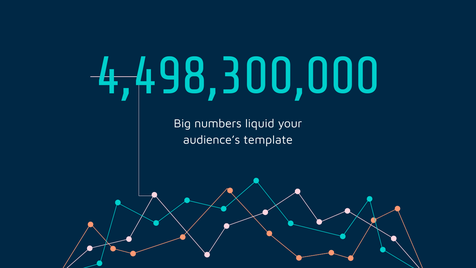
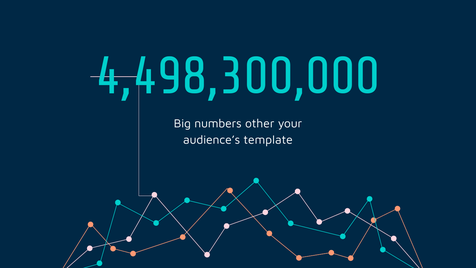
liquid: liquid -> other
